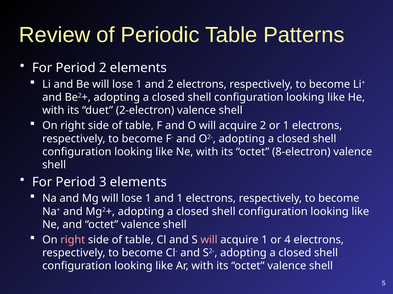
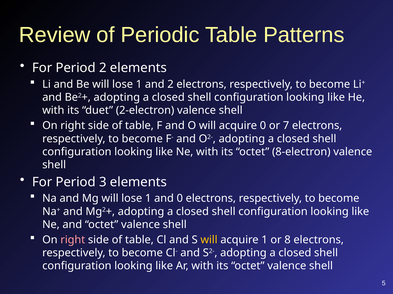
acquire 2: 2 -> 0
or 1: 1 -> 7
and 1: 1 -> 0
will at (209, 240) colour: pink -> yellow
4: 4 -> 8
